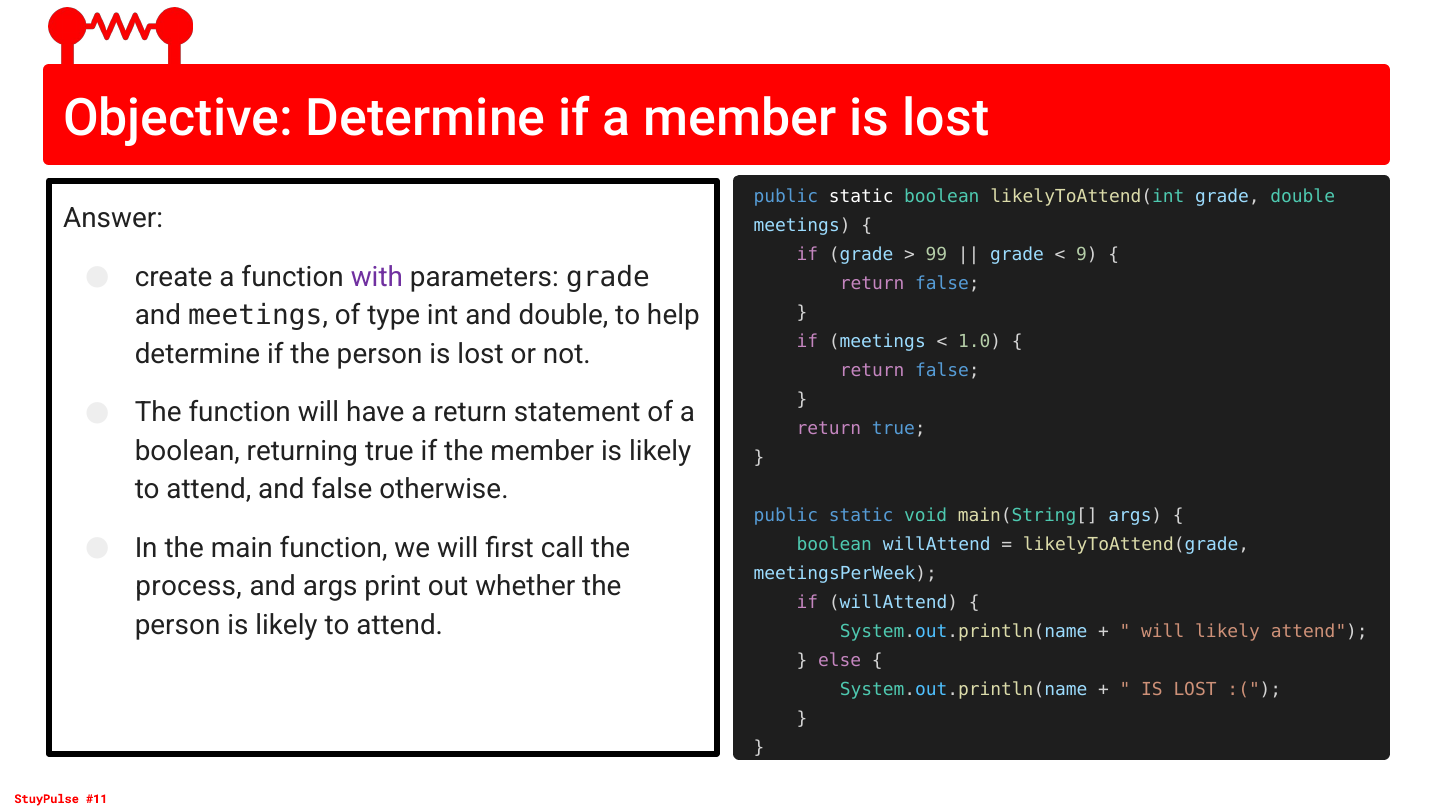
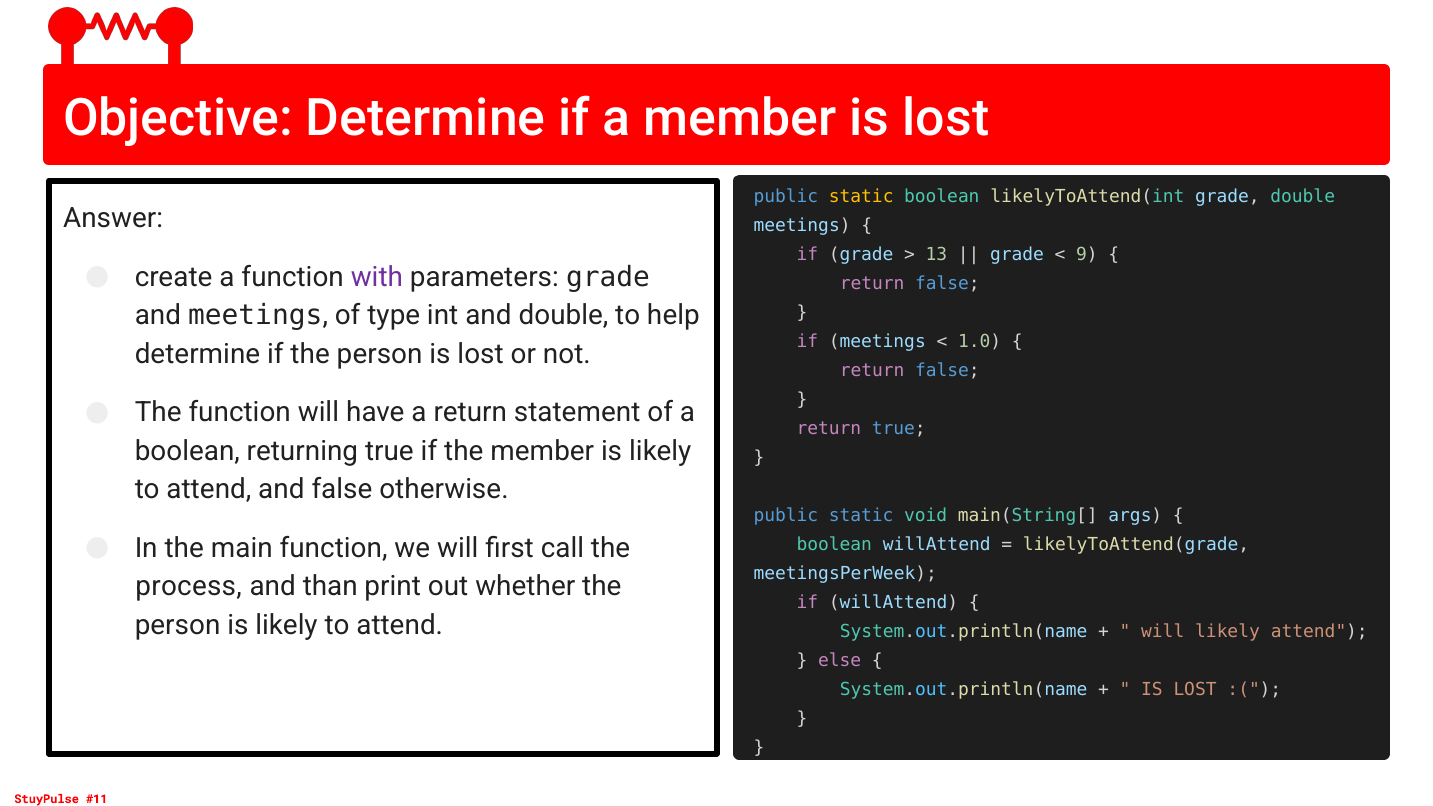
static at (861, 196) colour: white -> yellow
99: 99 -> 13
and args: args -> than
